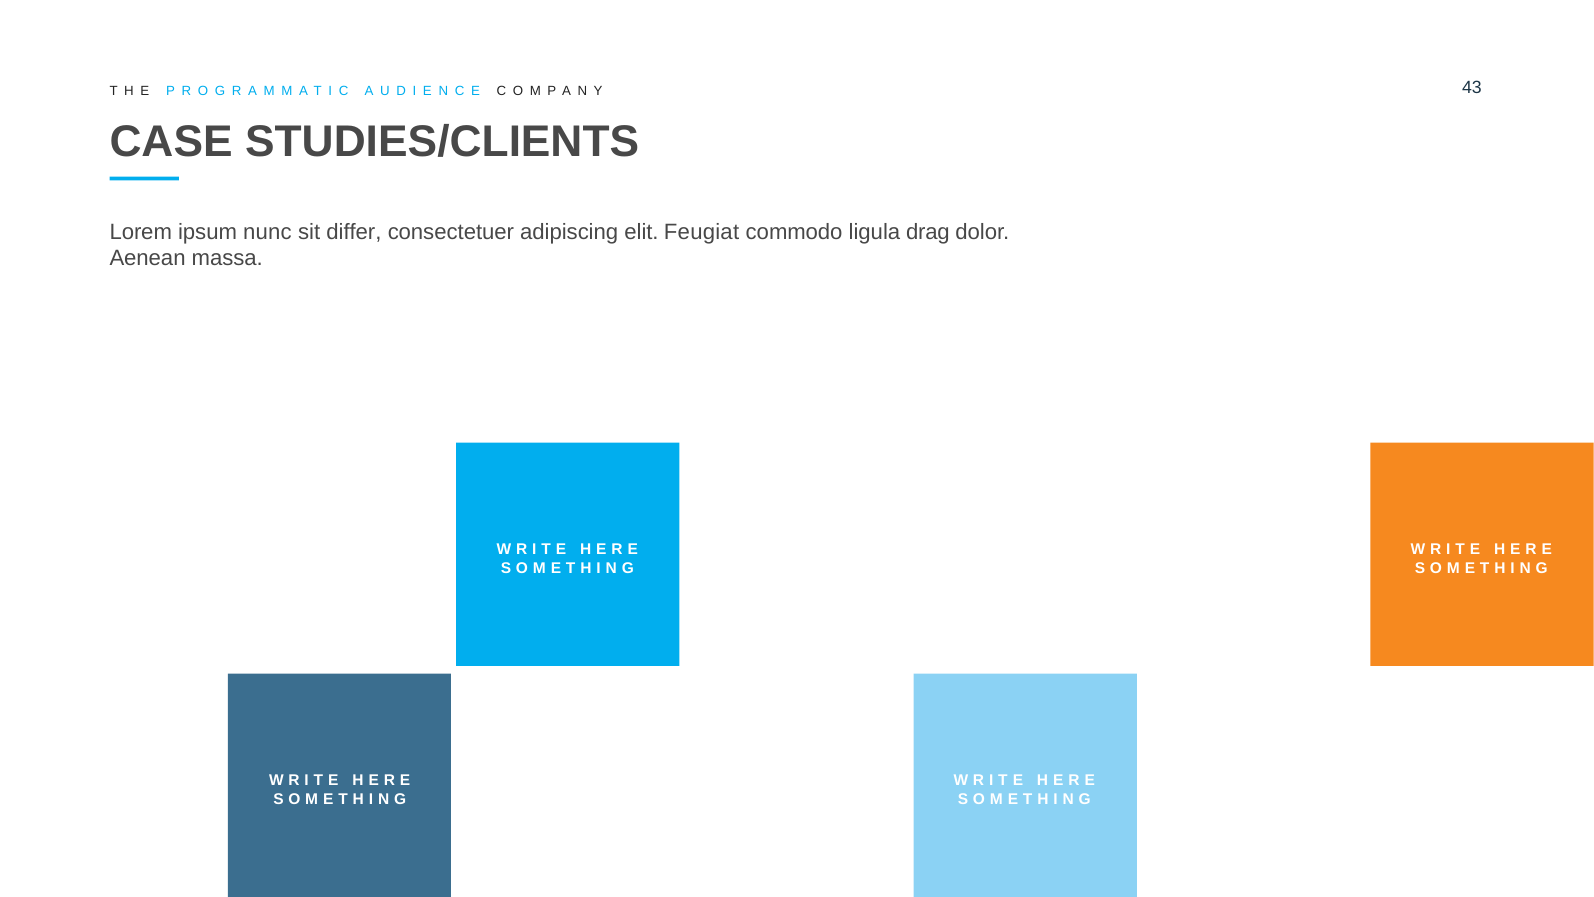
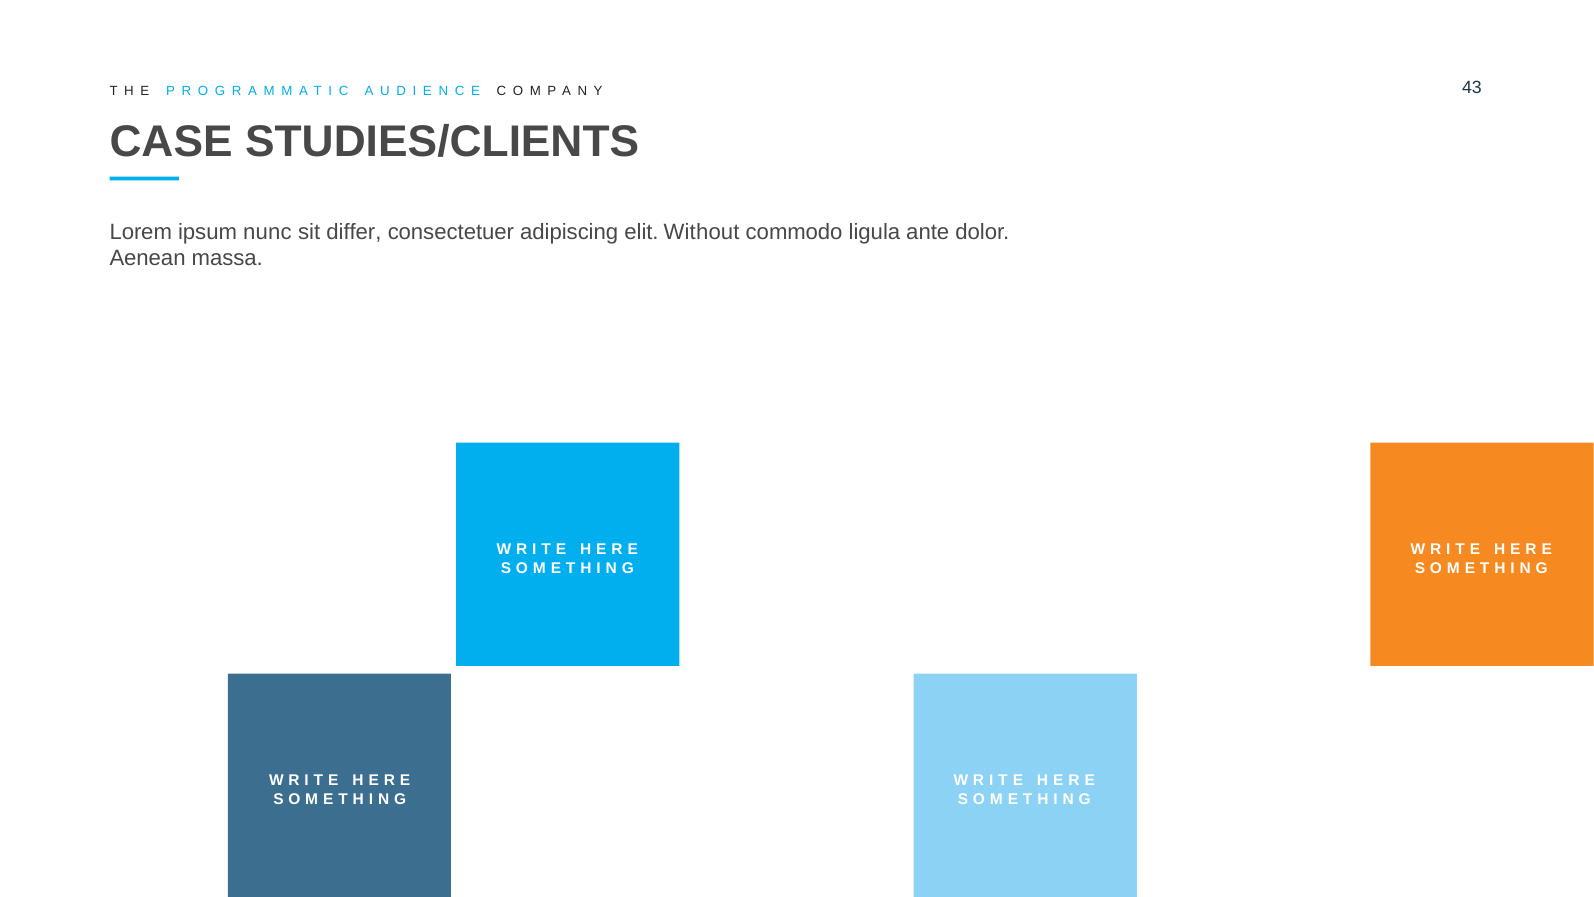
Feugiat: Feugiat -> Without
drag: drag -> ante
